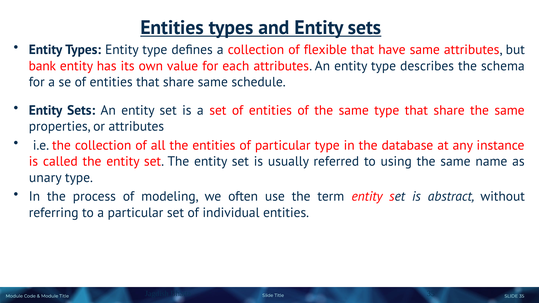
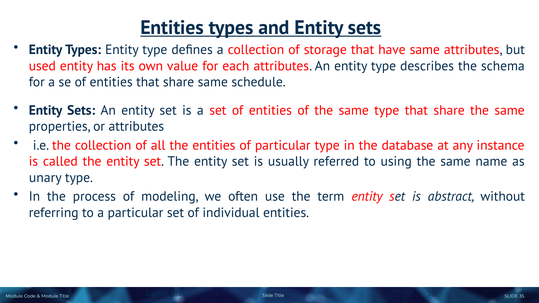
flexible: flexible -> storage
bank: bank -> used
